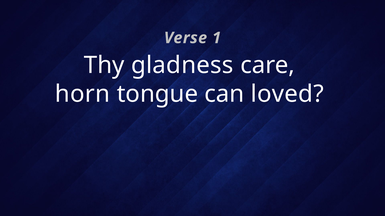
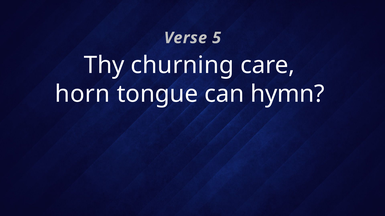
1: 1 -> 5
gladness: gladness -> churning
loved: loved -> hymn
